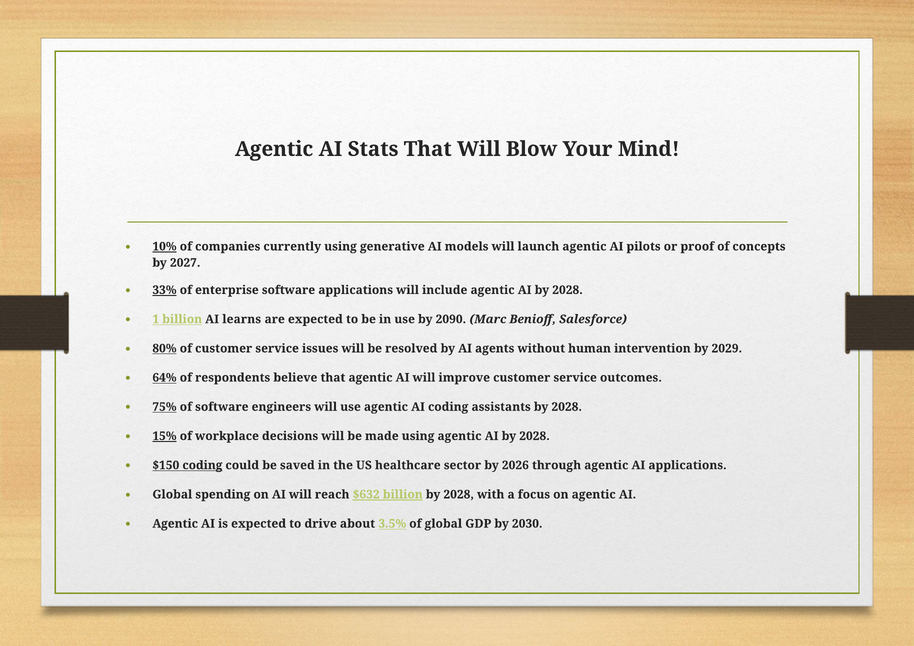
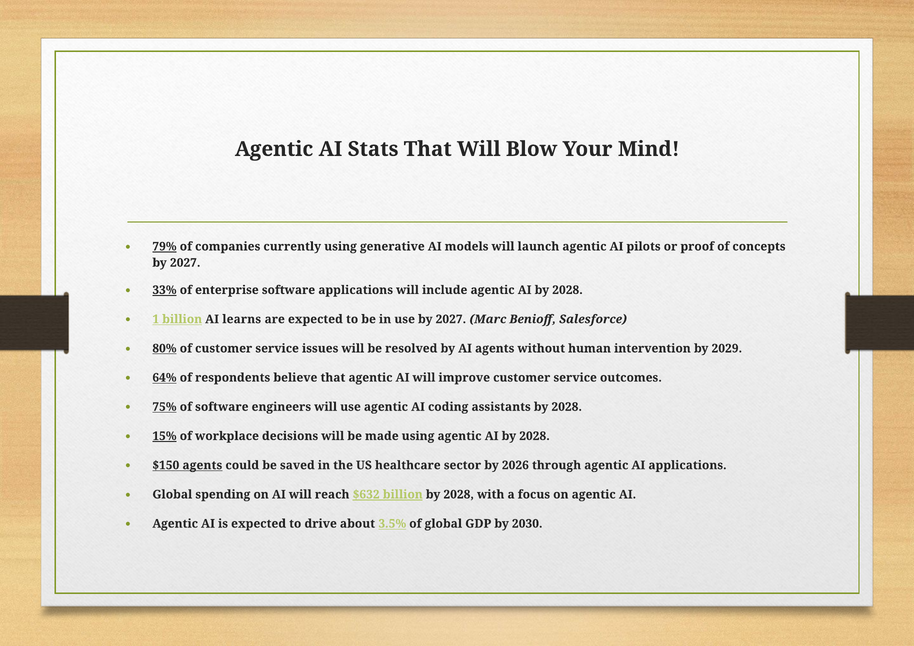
10%: 10% -> 79%
use by 2090: 2090 -> 2027
$150 coding: coding -> agents
